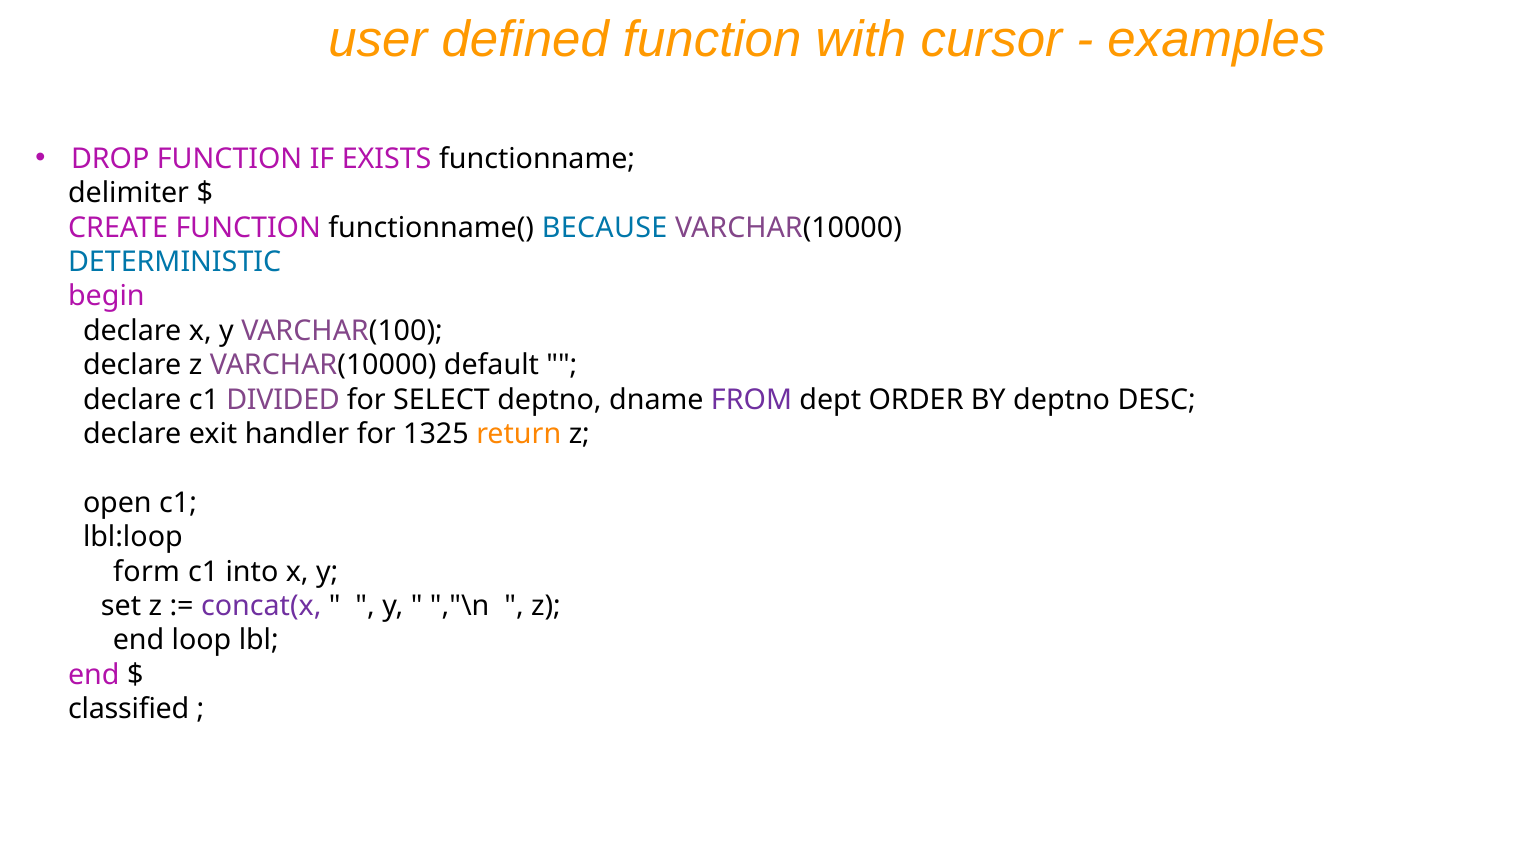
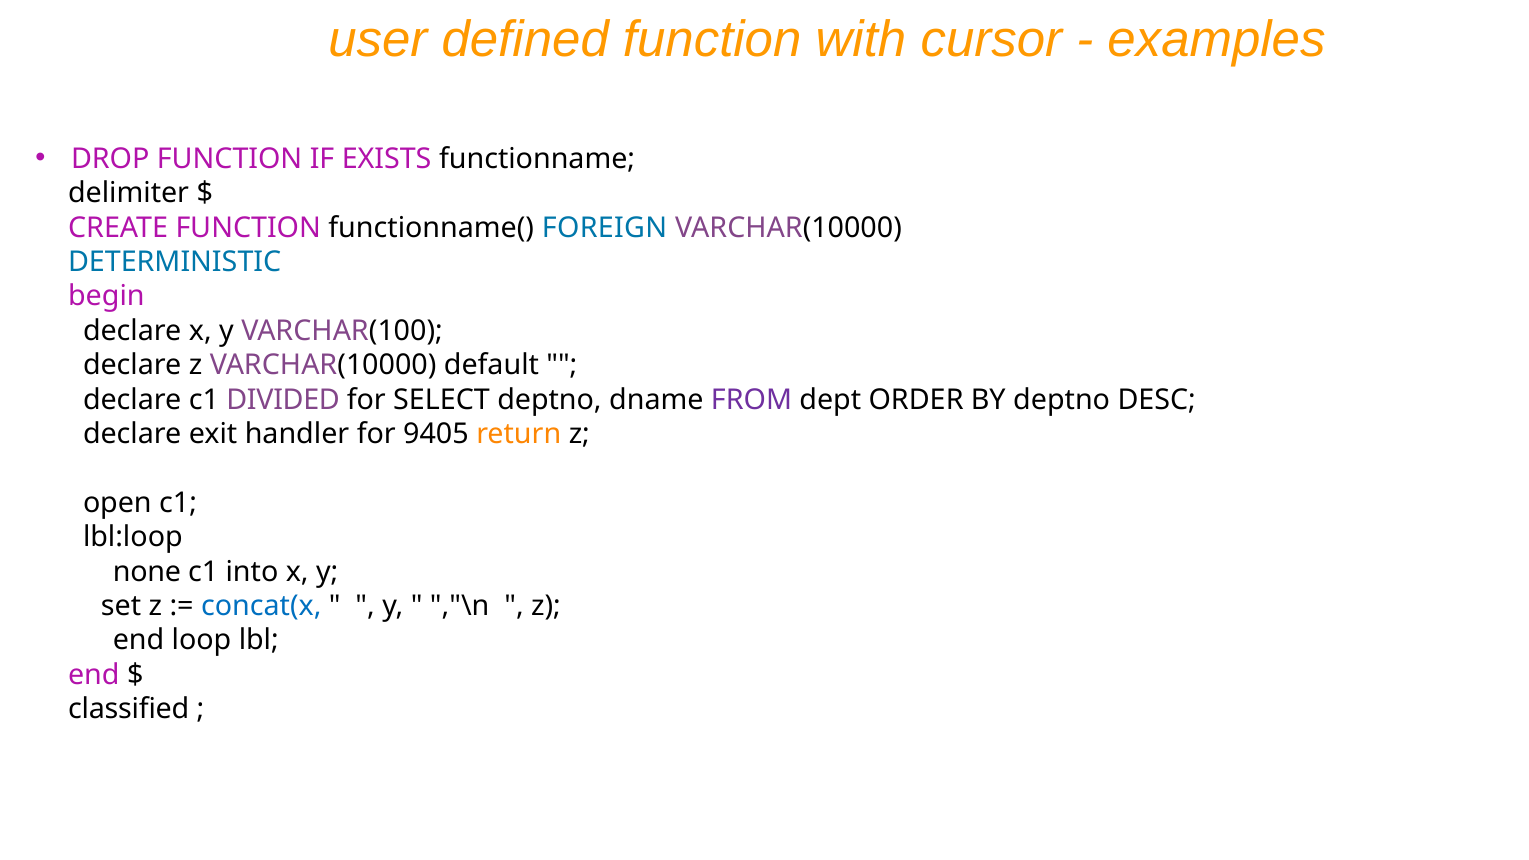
BECAUSE: BECAUSE -> FOREIGN
1325: 1325 -> 9405
form: form -> none
concat(x colour: purple -> blue
